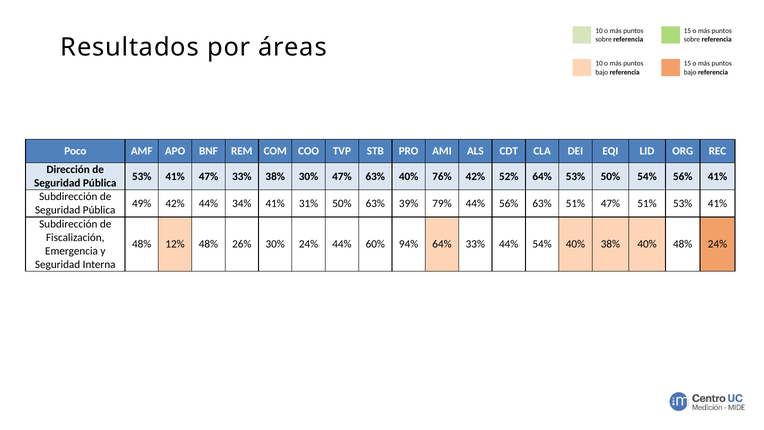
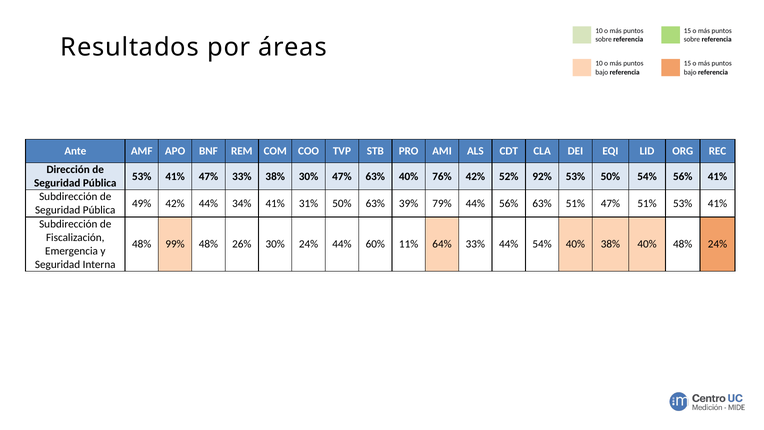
Poco: Poco -> Ante
52% 64%: 64% -> 92%
12%: 12% -> 99%
94%: 94% -> 11%
